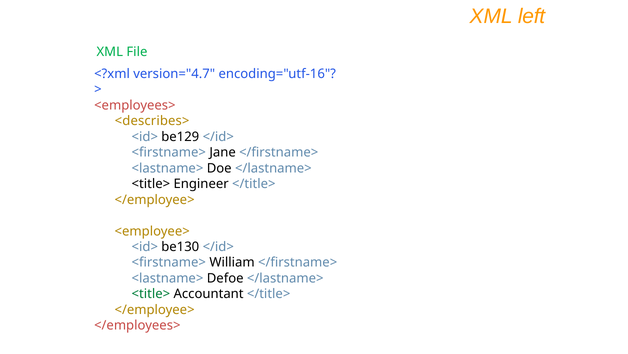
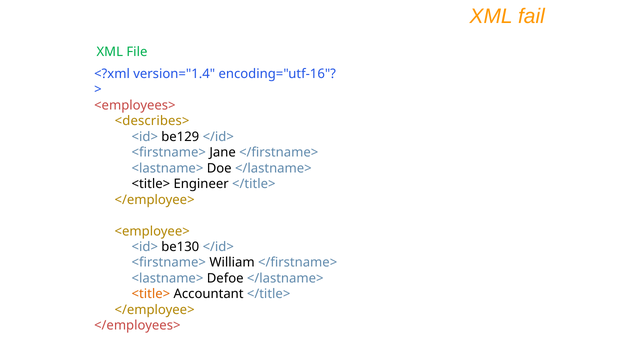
left: left -> fail
version="4.7: version="4.7 -> version="1.4
<title> at (151, 294) colour: green -> orange
